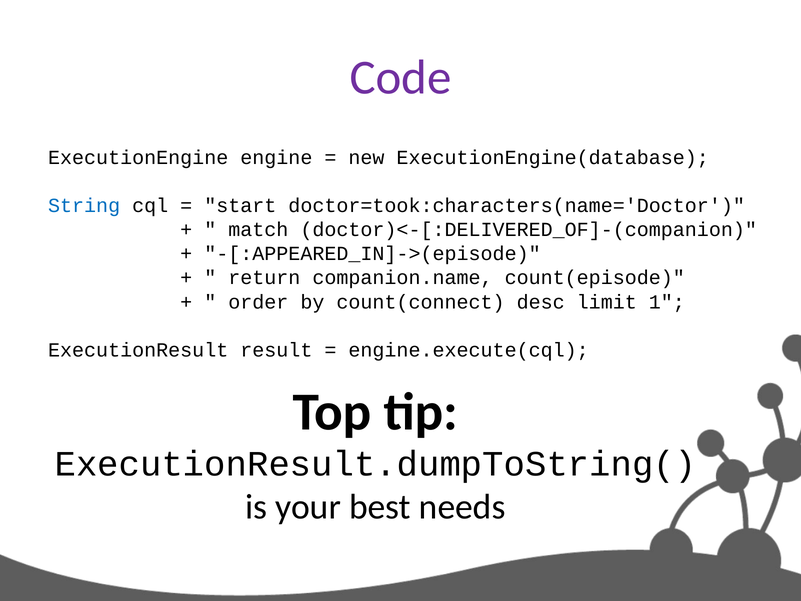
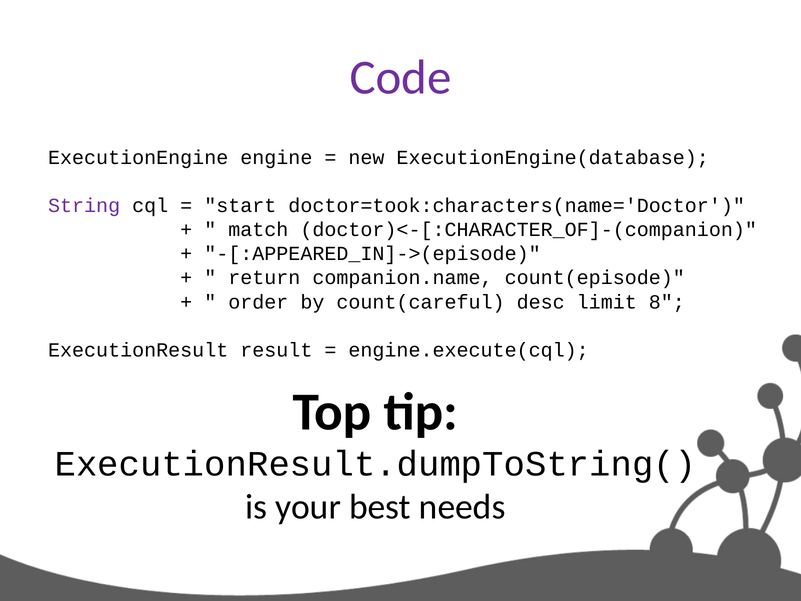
String colour: blue -> purple
doctor)<-[:DELIVERED_OF]-(companion: doctor)<-[:DELIVERED_OF]-(companion -> doctor)<-[:CHARACTER_OF]-(companion
count(connect: count(connect -> count(careful
1: 1 -> 8
